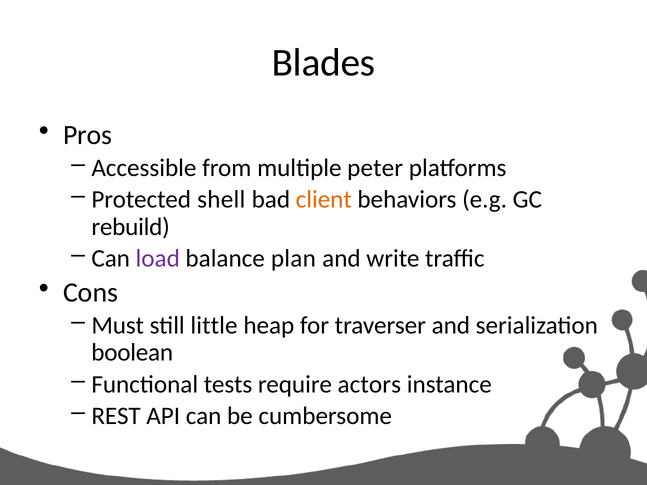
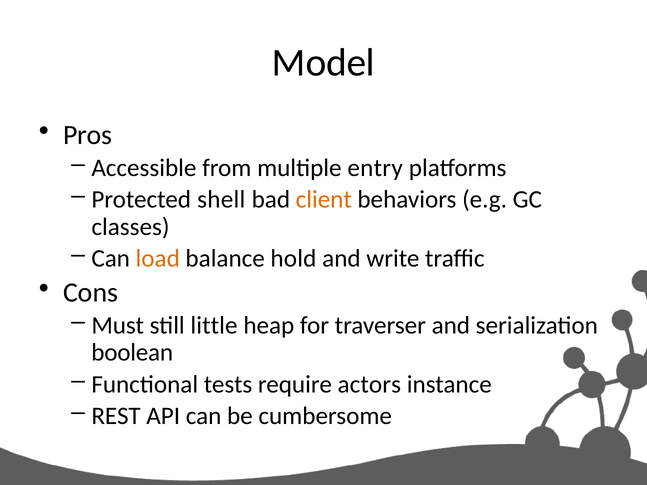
Blades: Blades -> Model
peter: peter -> entry
rebuild: rebuild -> classes
load colour: purple -> orange
plan: plan -> hold
